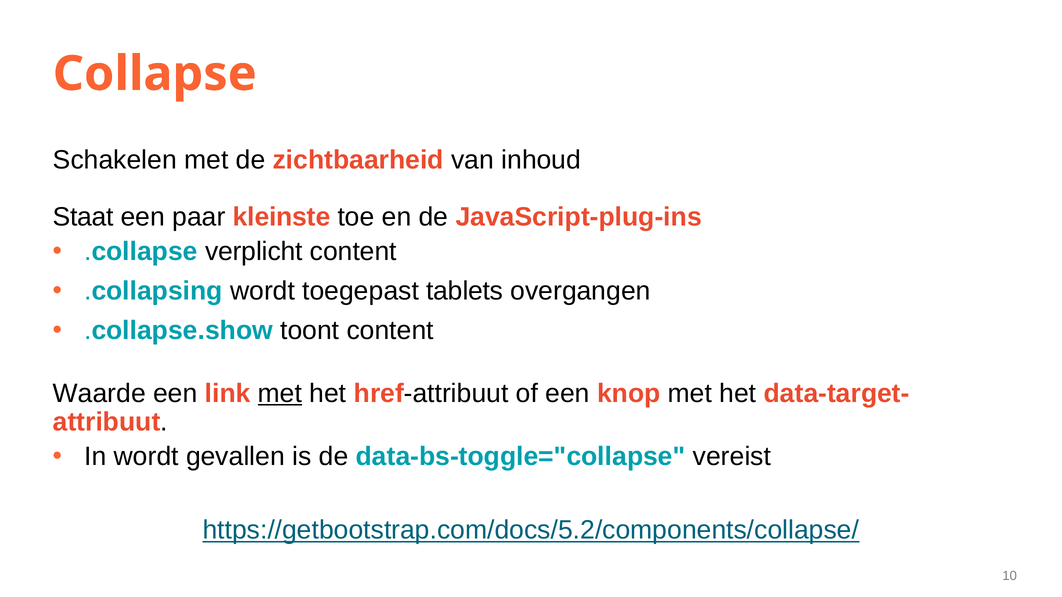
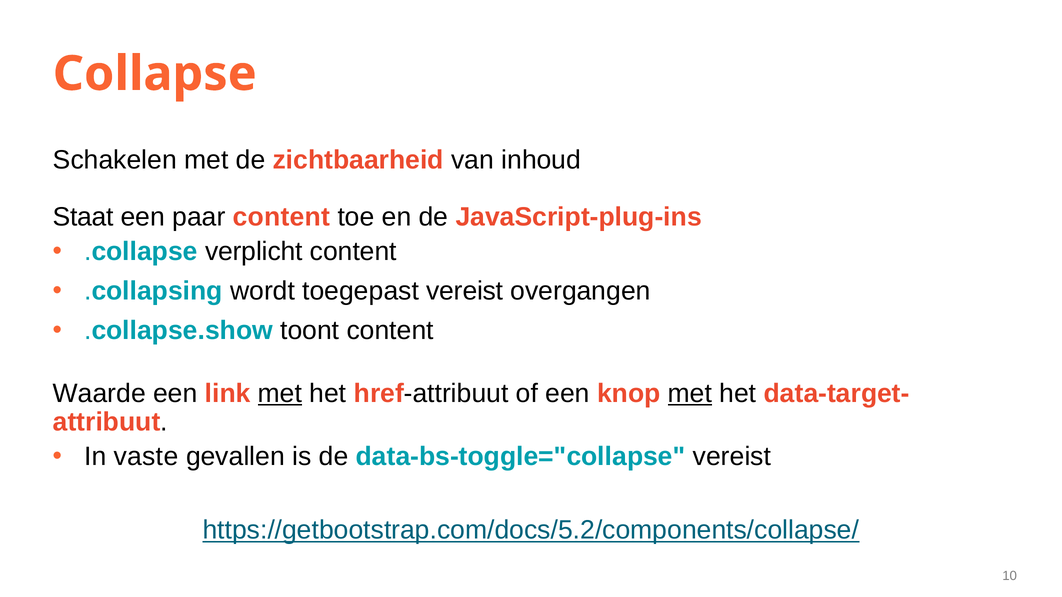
paar kleinste: kleinste -> content
toegepast tablets: tablets -> vereist
met at (690, 394) underline: none -> present
In wordt: wordt -> vaste
